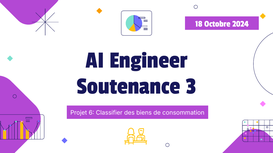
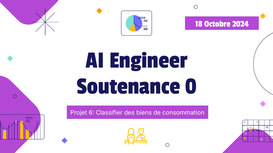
3: 3 -> 0
